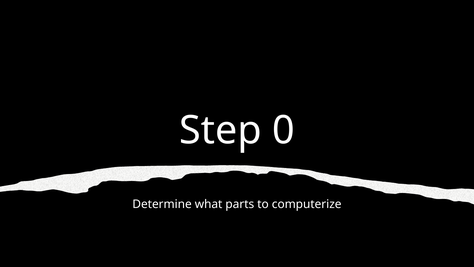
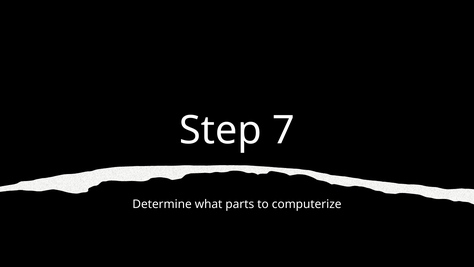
0: 0 -> 7
